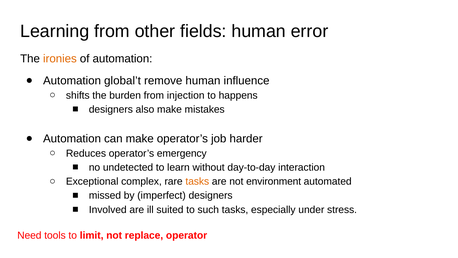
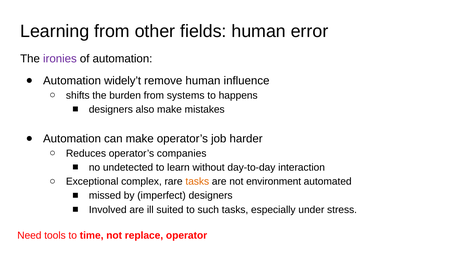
ironies colour: orange -> purple
global’t: global’t -> widely’t
injection: injection -> systems
emergency: emergency -> companies
limit: limit -> time
